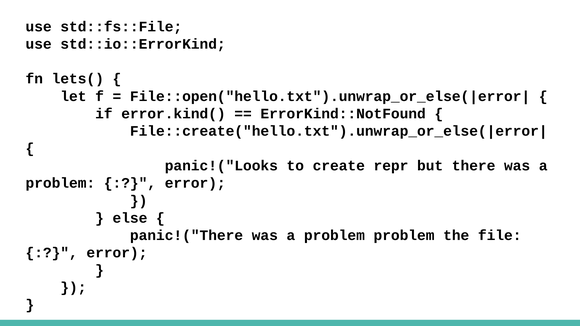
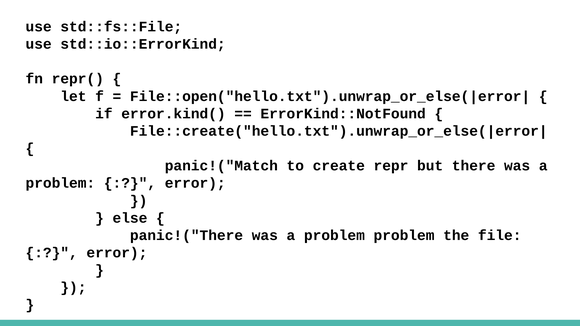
lets(: lets( -> repr(
panic!("Looks: panic!("Looks -> panic!("Match
